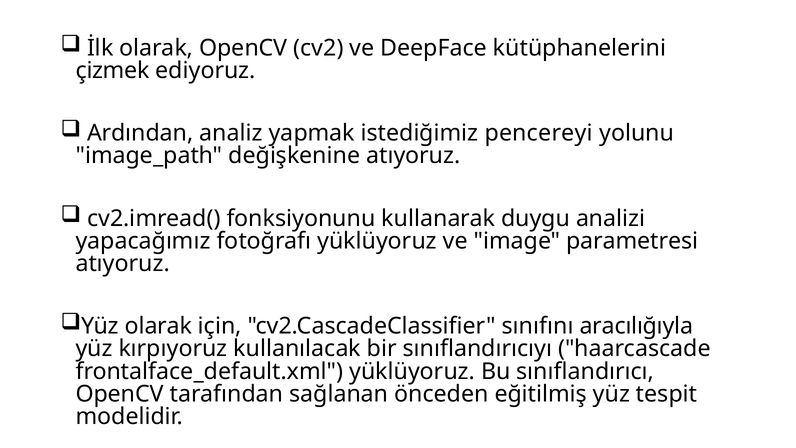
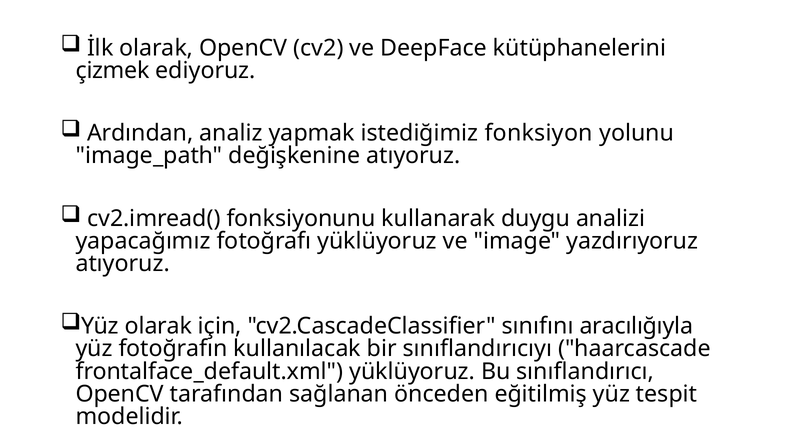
pencereyi: pencereyi -> fonksiyon
parametresi: parametresi -> yazdırıyoruz
kırpıyoruz: kırpıyoruz -> fotoğrafın
